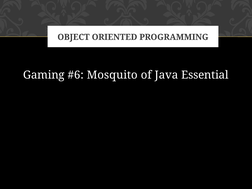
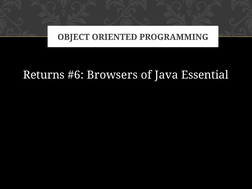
Gaming: Gaming -> Returns
Mosquito: Mosquito -> Browsers
